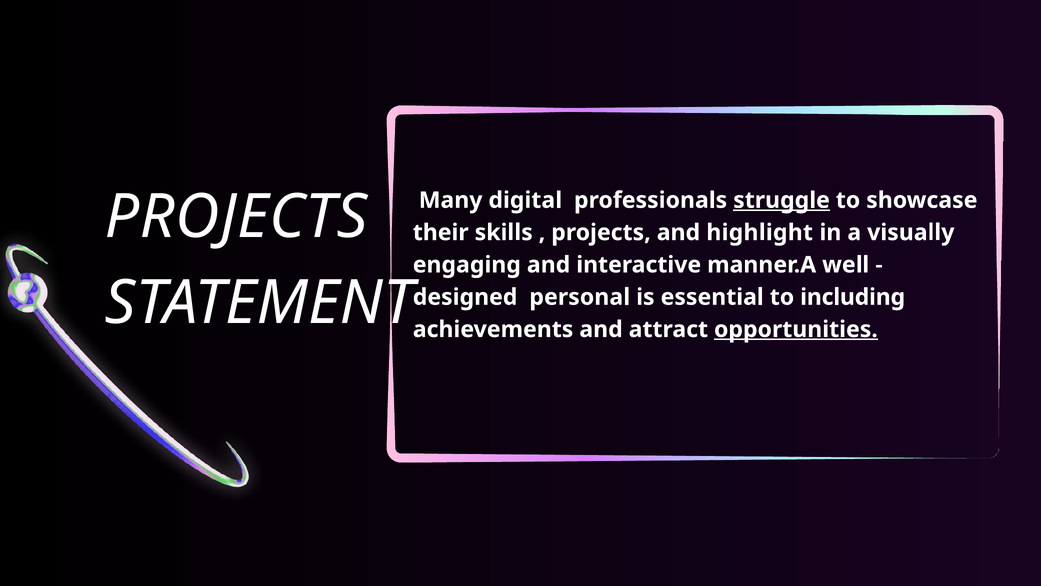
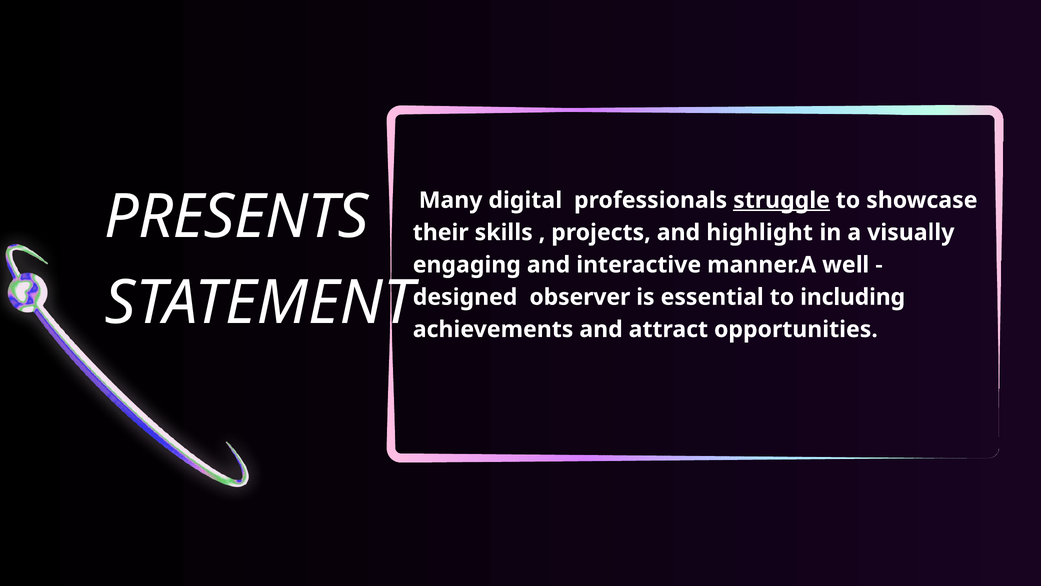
PROJECTS at (236, 217): PROJECTS -> PRESENTS
personal: personal -> observer
opportunities underline: present -> none
